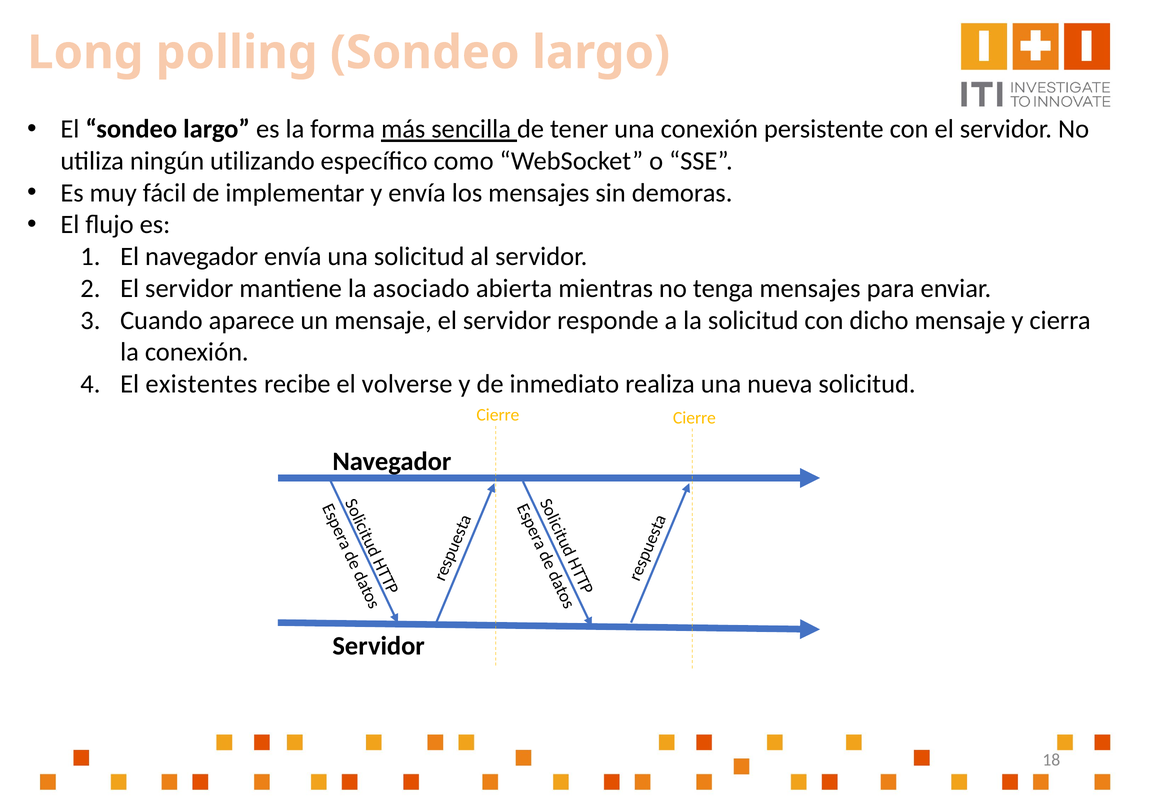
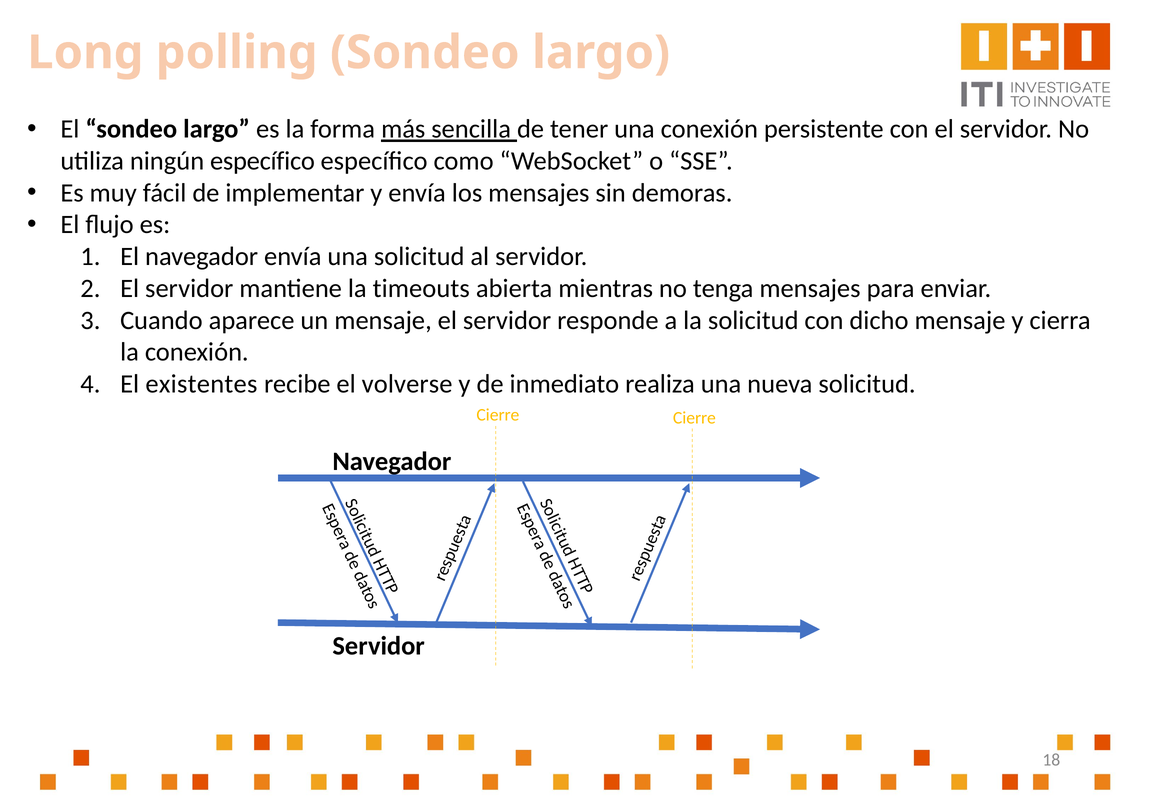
ningún utilizando: utilizando -> específico
asociado: asociado -> timeouts
